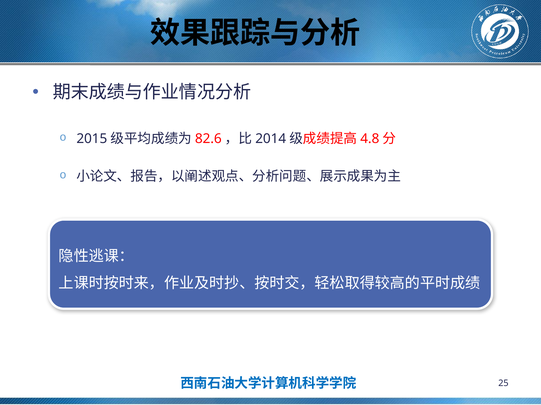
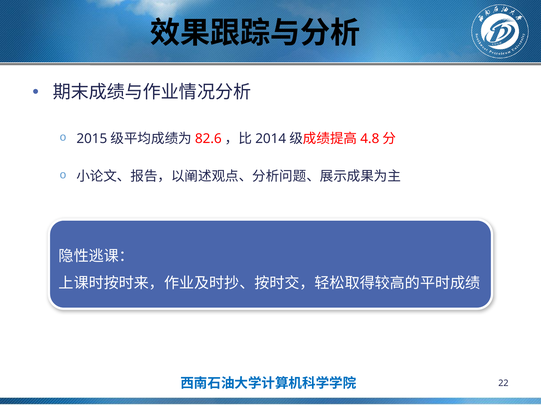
25: 25 -> 22
